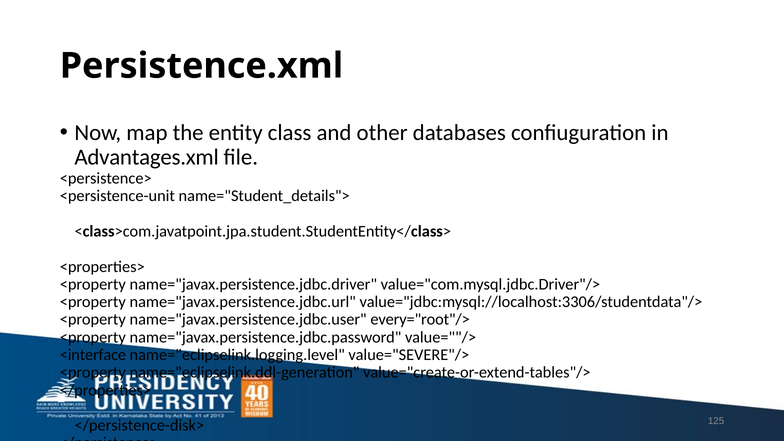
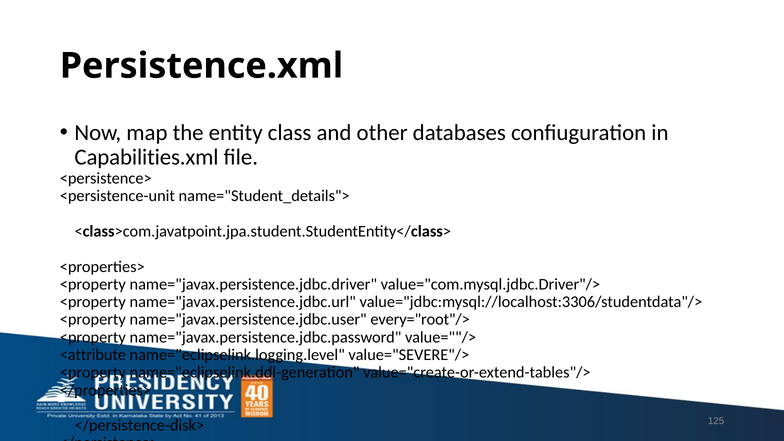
Advantages.xml: Advantages.xml -> Capabilities.xml
<interface: <interface -> <attribute
